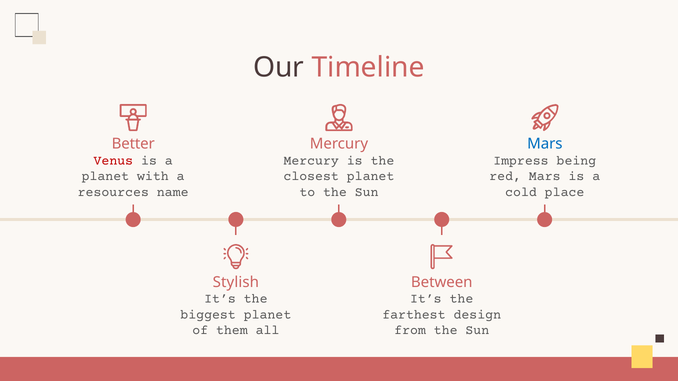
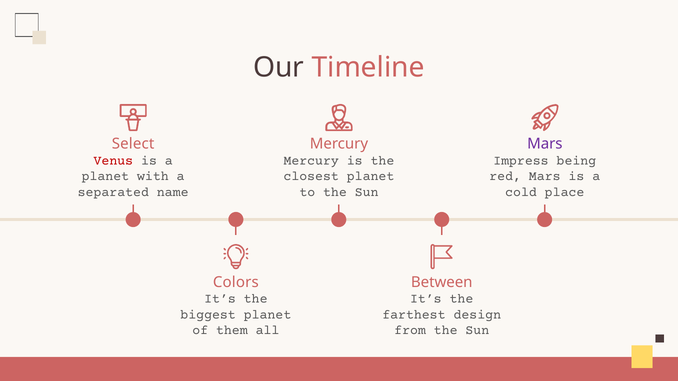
Better: Better -> Select
Mars at (545, 144) colour: blue -> purple
resources: resources -> separated
Stylish: Stylish -> Colors
